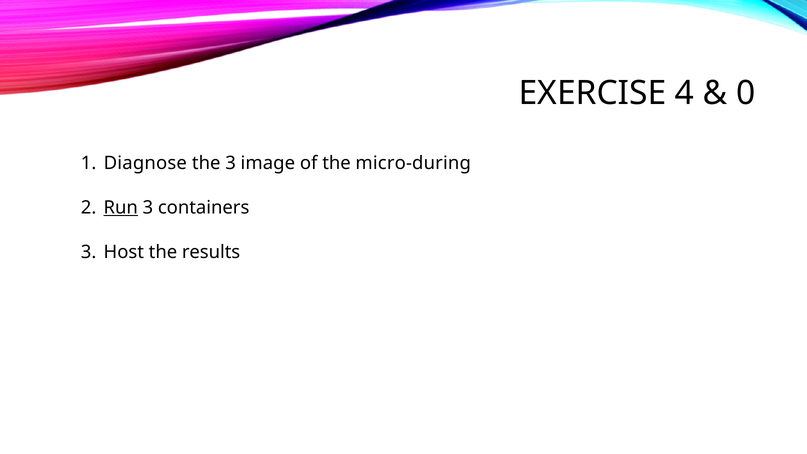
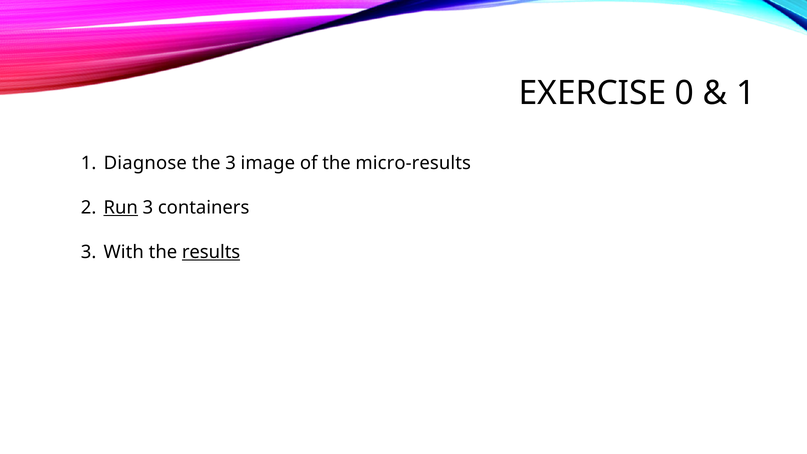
4: 4 -> 0
0 at (746, 93): 0 -> 1
micro-during: micro-during -> micro-results
Host: Host -> With
results underline: none -> present
